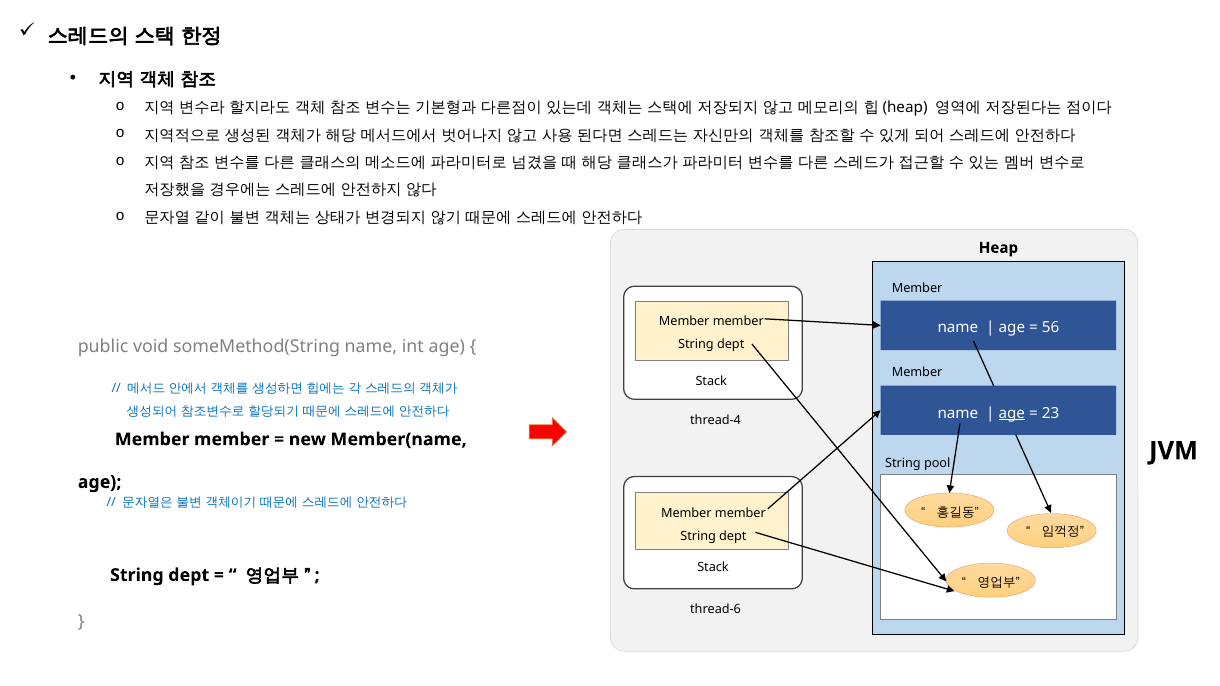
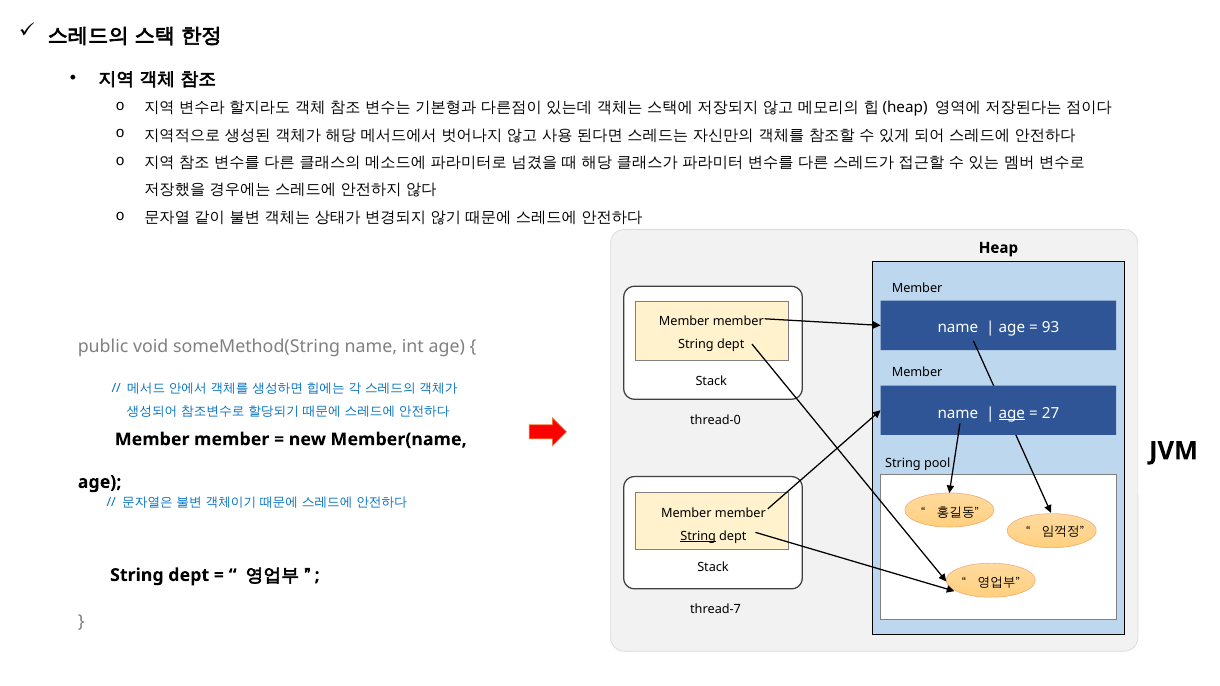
56: 56 -> 93
23: 23 -> 27
thread-4: thread-4 -> thread-0
String at (698, 536) underline: none -> present
thread-6: thread-6 -> thread-7
